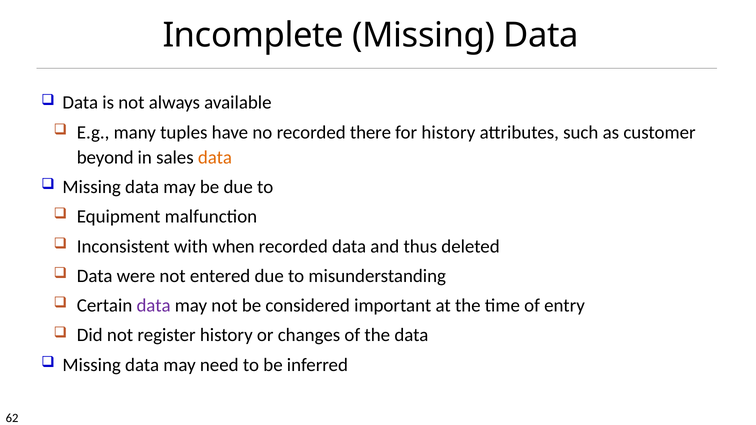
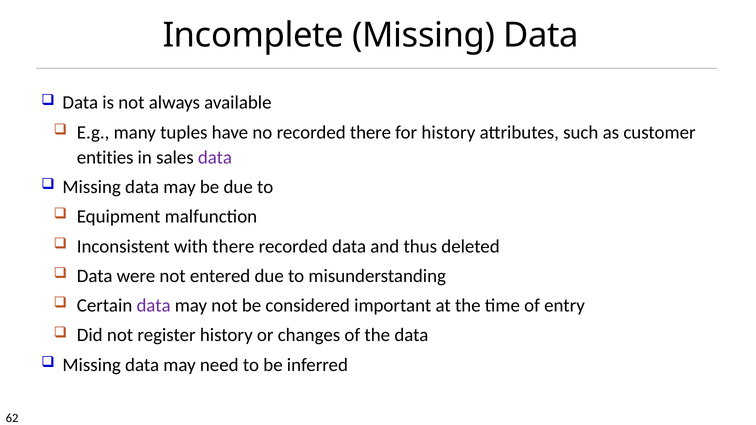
beyond: beyond -> entities
data at (215, 157) colour: orange -> purple
with when: when -> there
